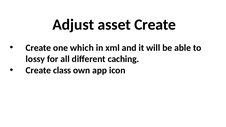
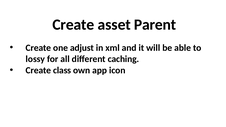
Adjust at (73, 25): Adjust -> Create
asset Create: Create -> Parent
which: which -> adjust
